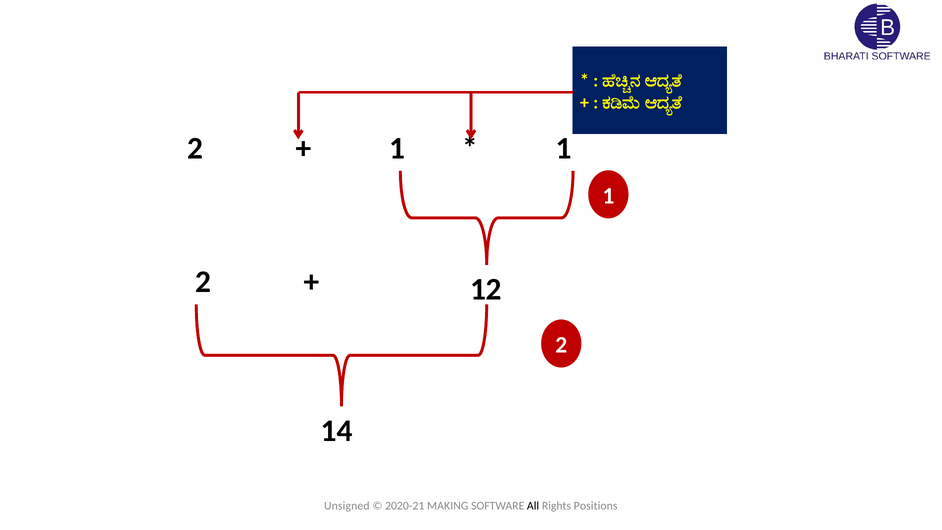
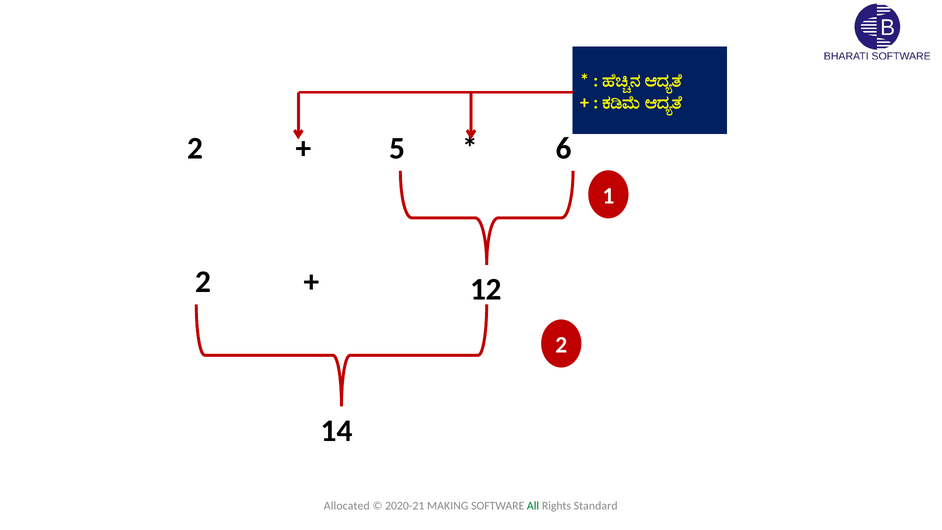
1 at (397, 148): 1 -> 5
1 at (564, 148): 1 -> 6
Unsigned: Unsigned -> Allocated
All colour: black -> green
Positions: Positions -> Standard
